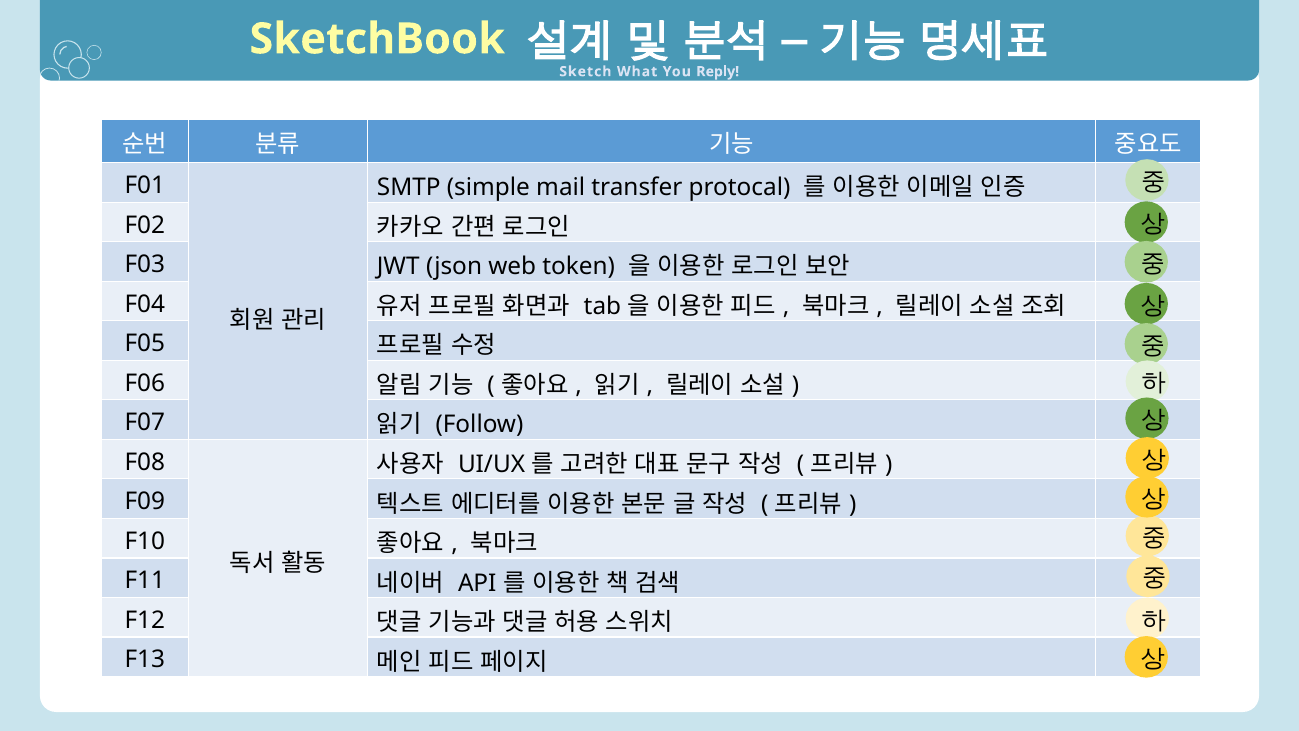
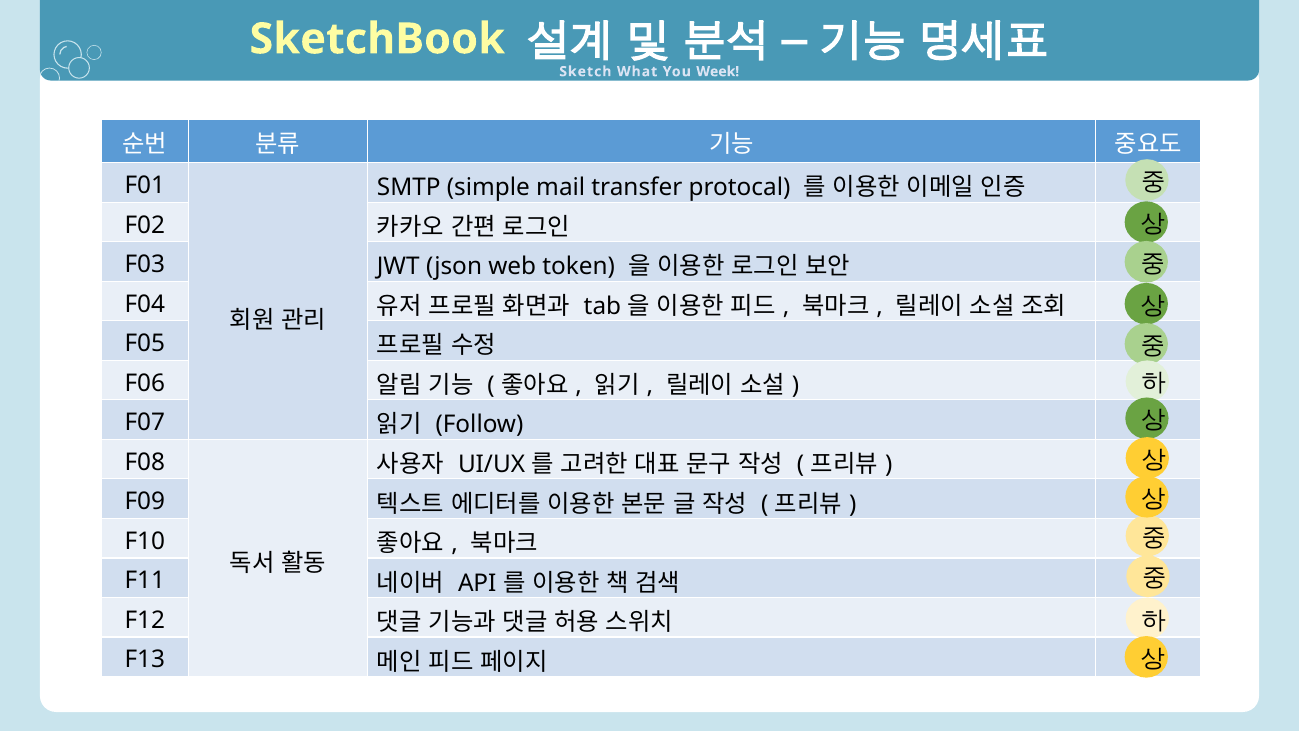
Reply: Reply -> Week
